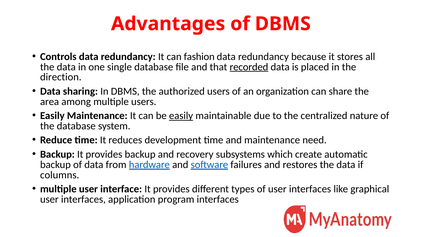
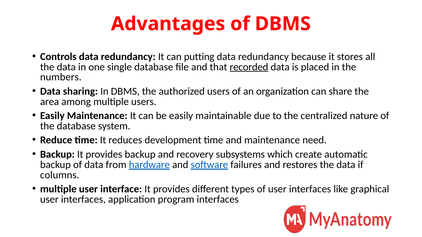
fashion: fashion -> putting
direction: direction -> numbers
easily at (181, 116) underline: present -> none
